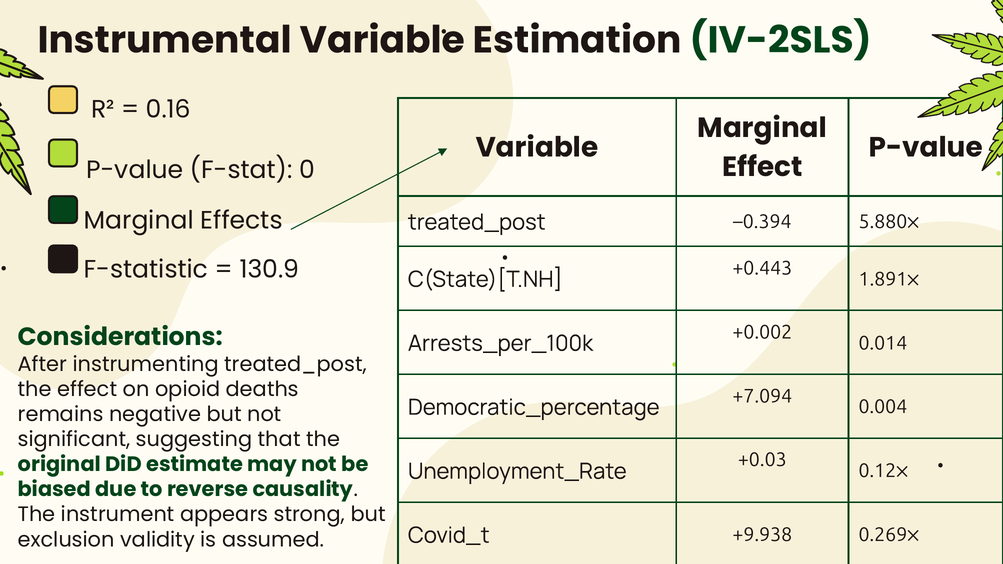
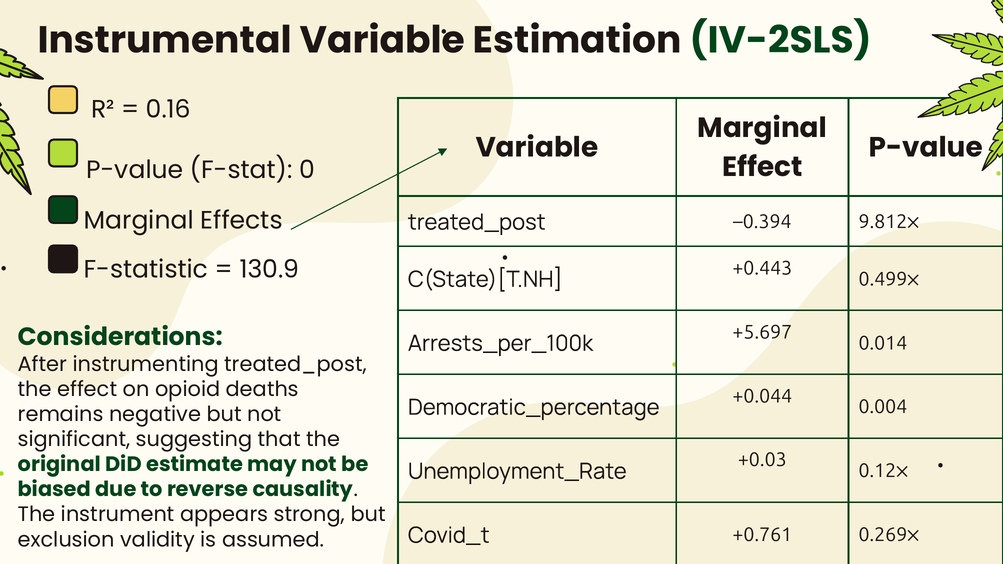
5.880❌: 5.880❌ -> 9.812❌
1.891❌: 1.891❌ -> 0.499❌
+0.002: +0.002 -> +5.697
+7.094: +7.094 -> +0.044
+9.938: +9.938 -> +0.761
